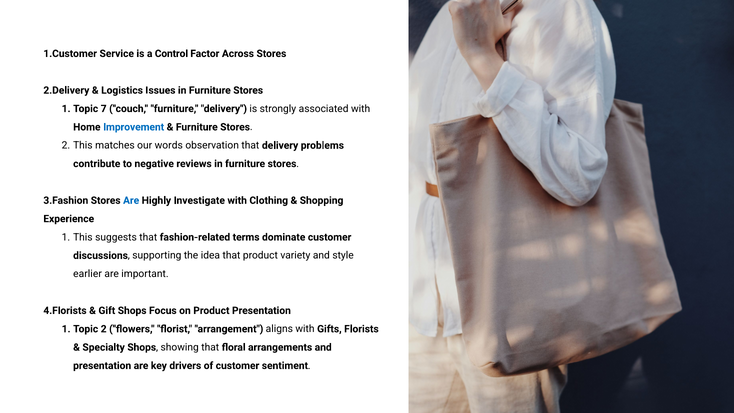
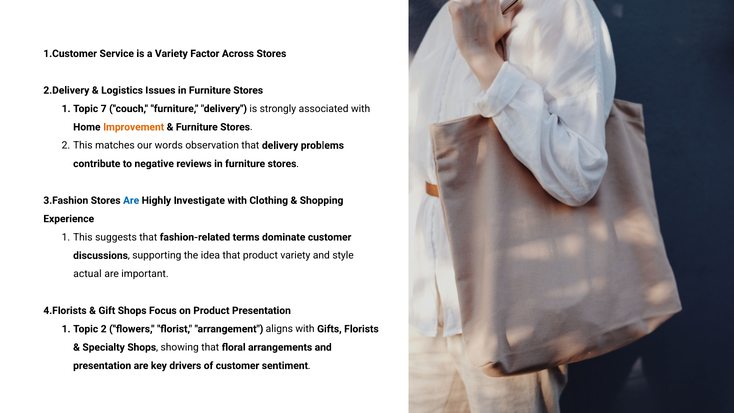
a Control: Control -> Variety
Improvement colour: blue -> orange
earlier: earlier -> actual
